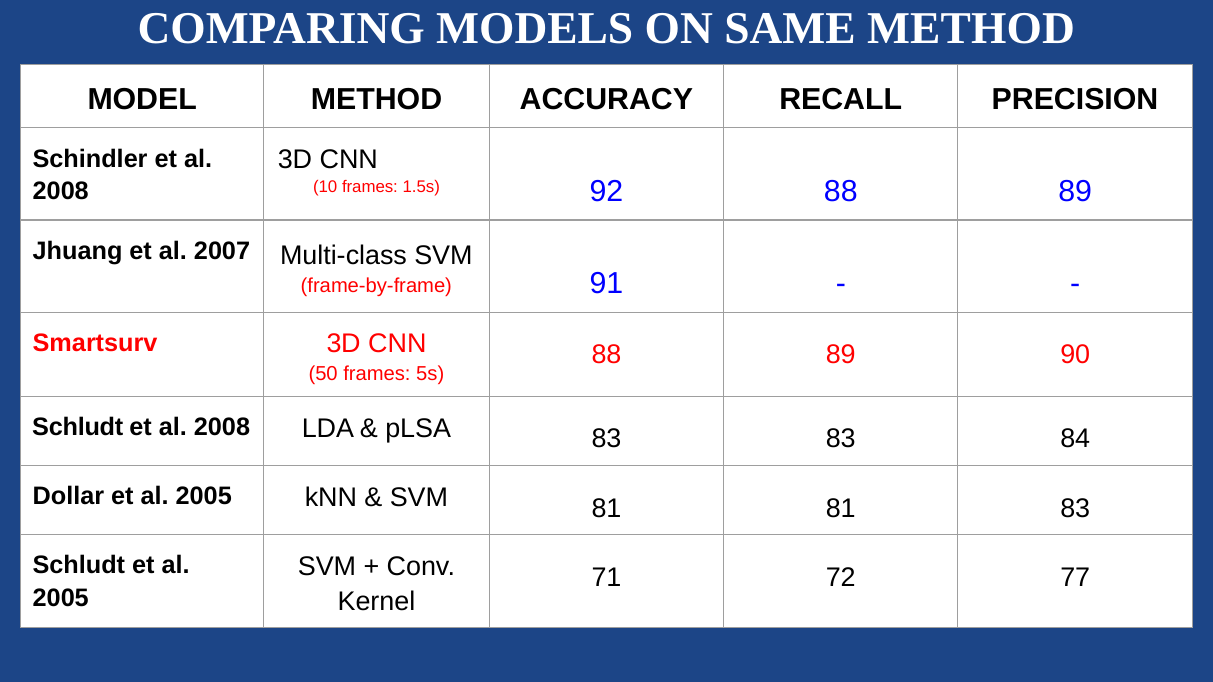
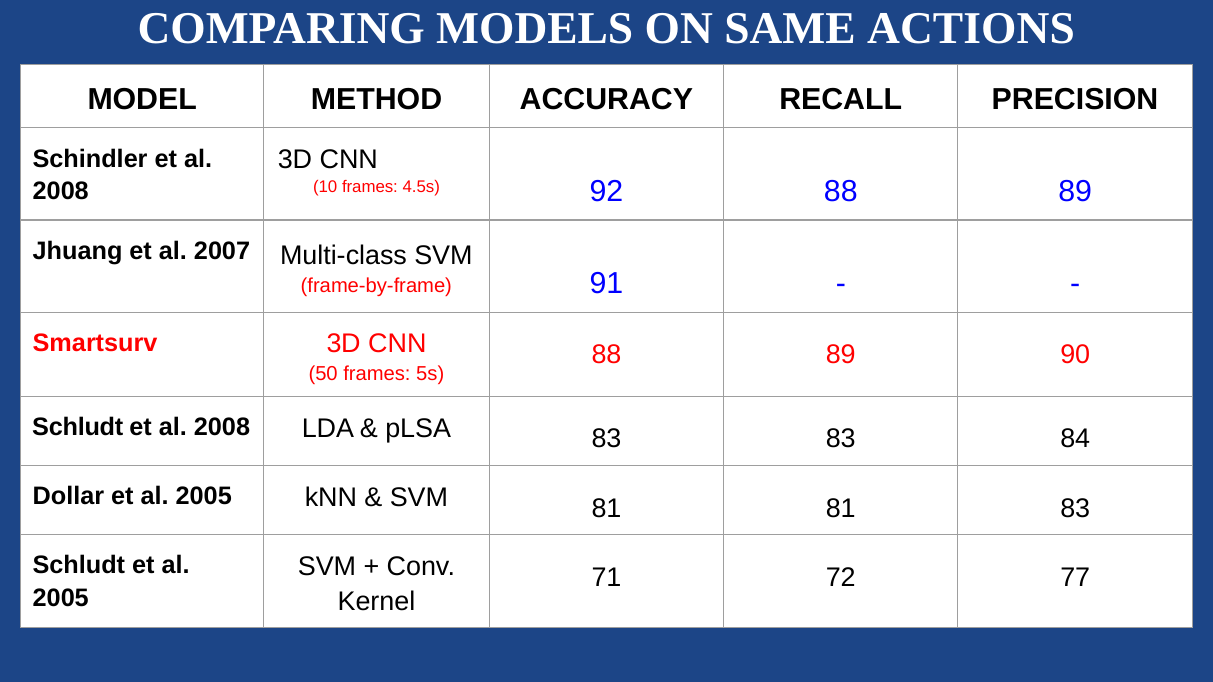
SAME METHOD: METHOD -> ACTIONS
1.5s: 1.5s -> 4.5s
